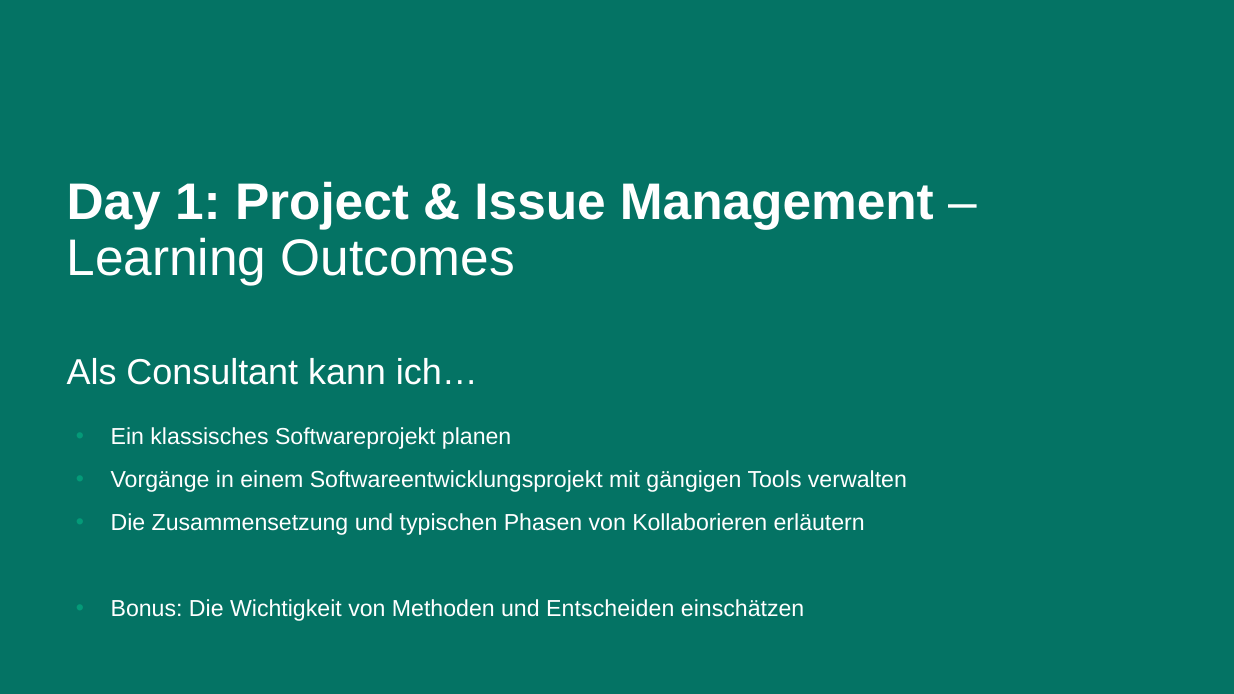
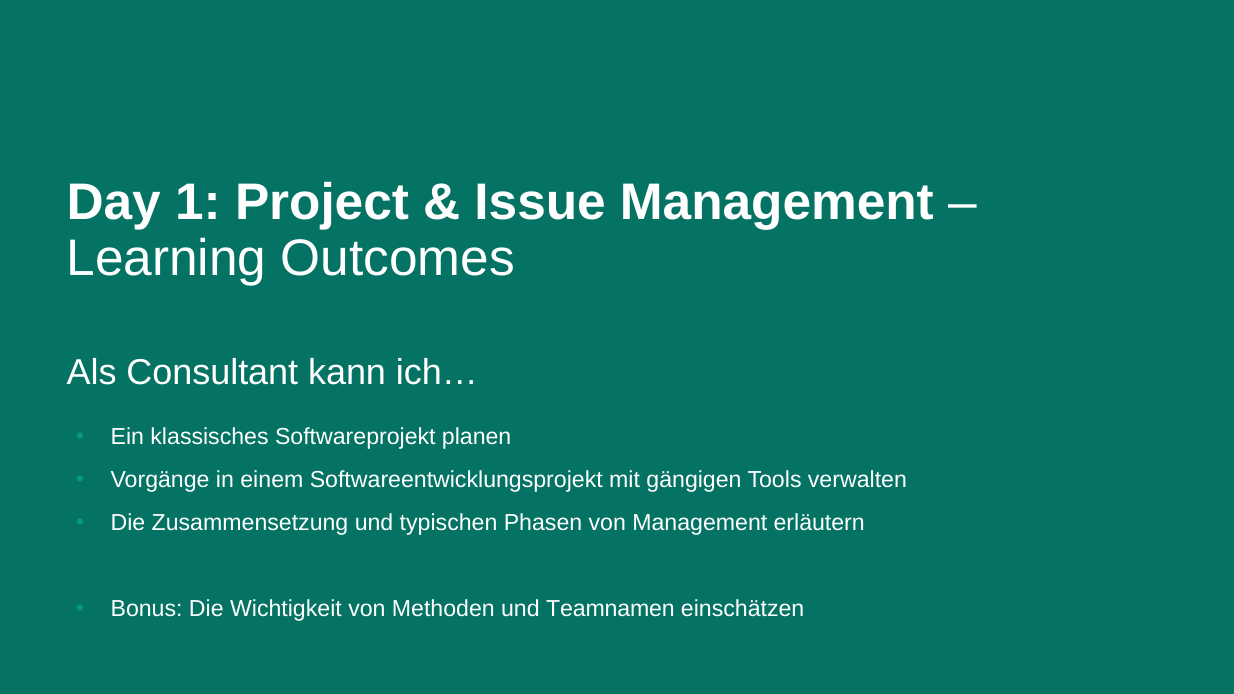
von Kollaborieren: Kollaborieren -> Management
Entscheiden: Entscheiden -> Teamnamen
